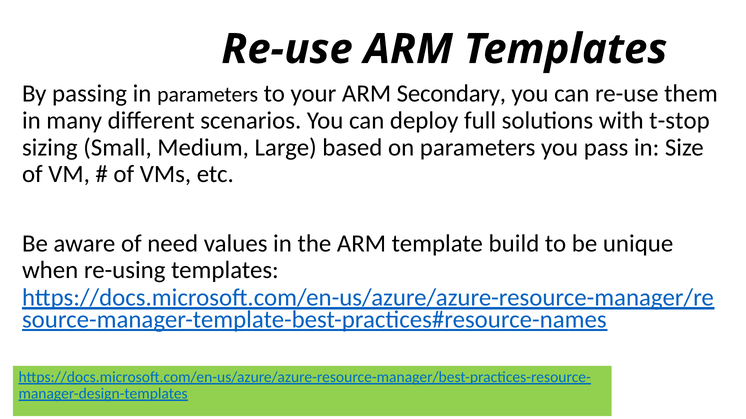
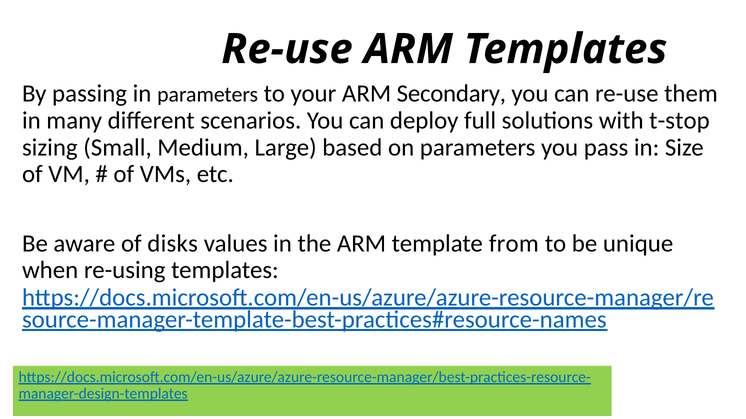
need: need -> disks
build: build -> from
